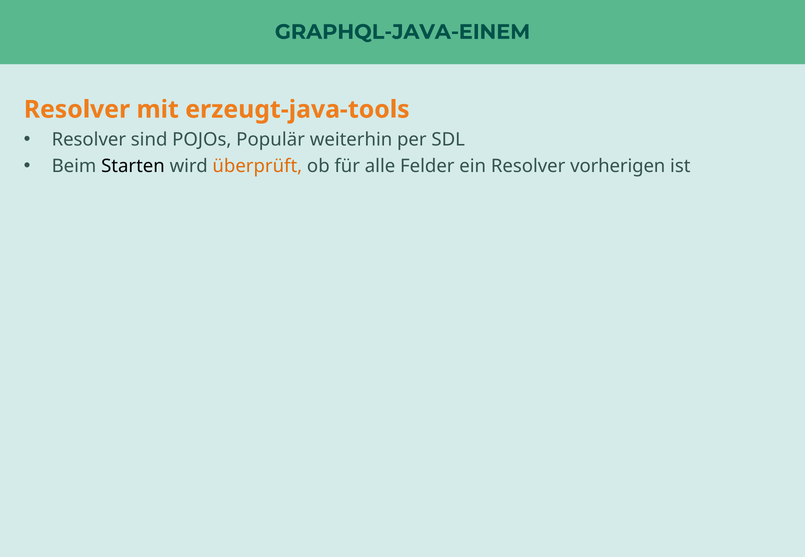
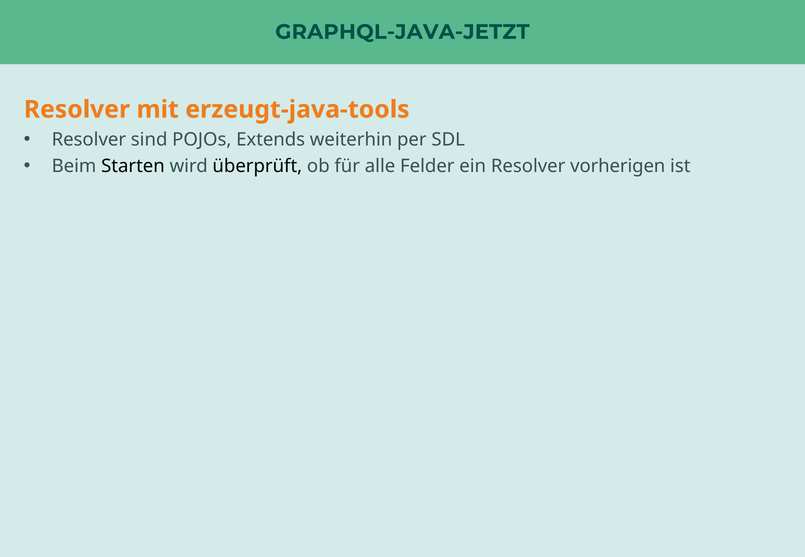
GRAPHQL-JAVA-EINEM: GRAPHQL-JAVA-EINEM -> GRAPHQL-JAVA-JETZT
Populär: Populär -> Extends
überprüft colour: orange -> black
